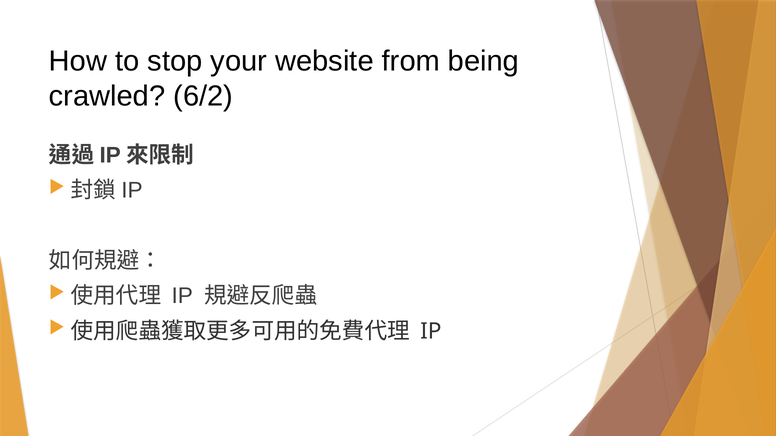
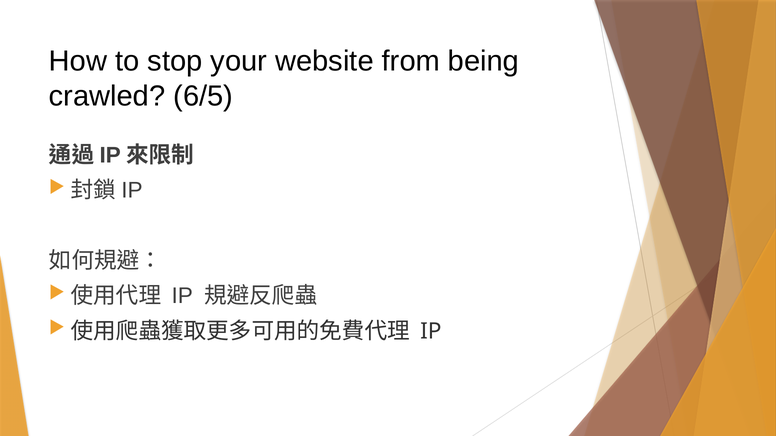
6/2: 6/2 -> 6/5
